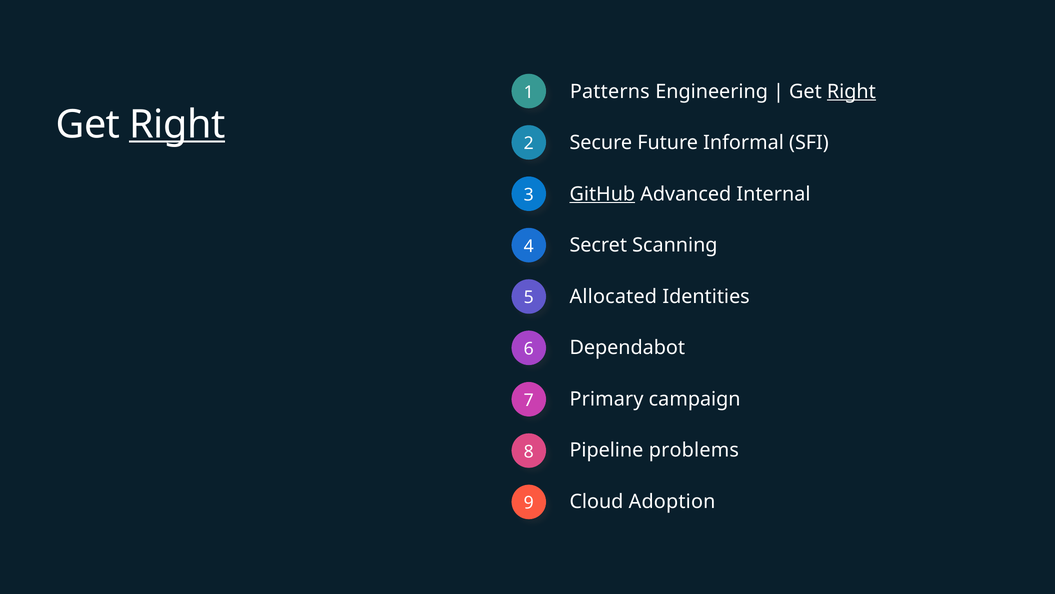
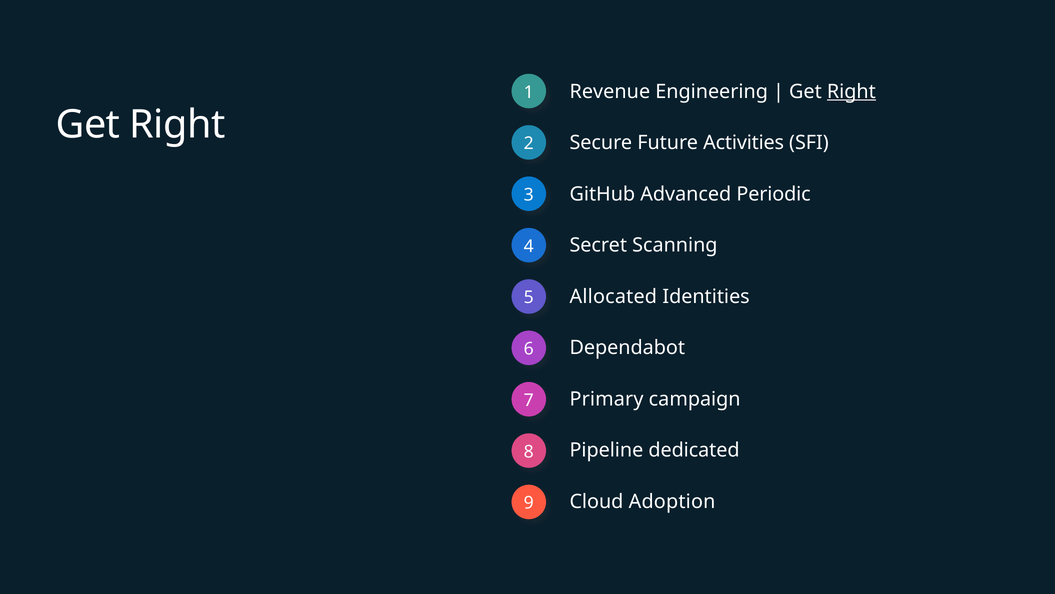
Patterns: Patterns -> Revenue
Right at (177, 124) underline: present -> none
Informal: Informal -> Activities
GitHub underline: present -> none
Internal: Internal -> Periodic
problems: problems -> dedicated
